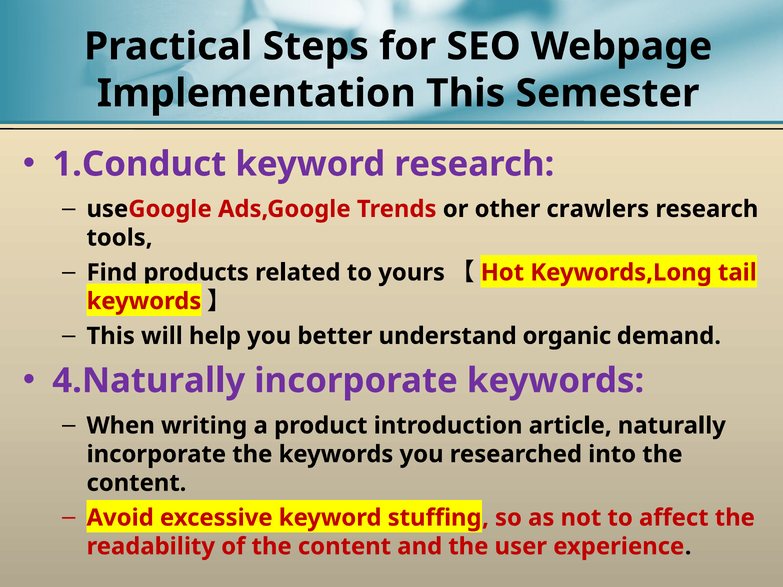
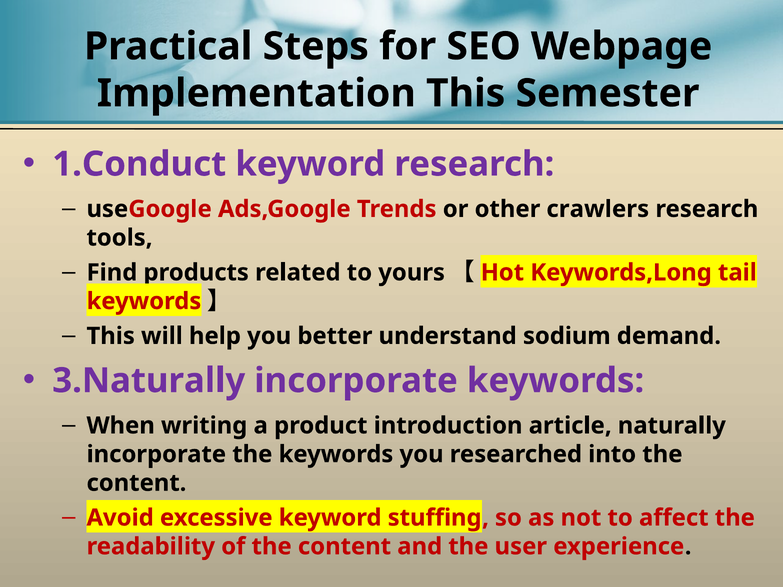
organic: organic -> sodium
4.Naturally: 4.Naturally -> 3.Naturally
